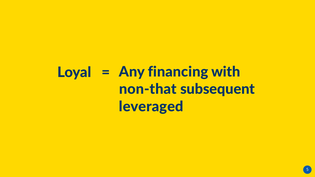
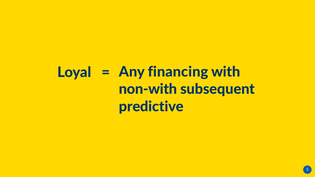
non-that: non-that -> non-with
leveraged: leveraged -> predictive
